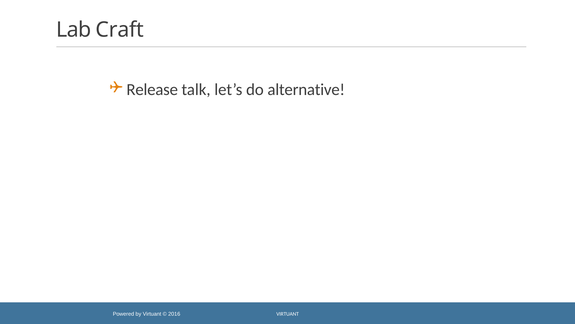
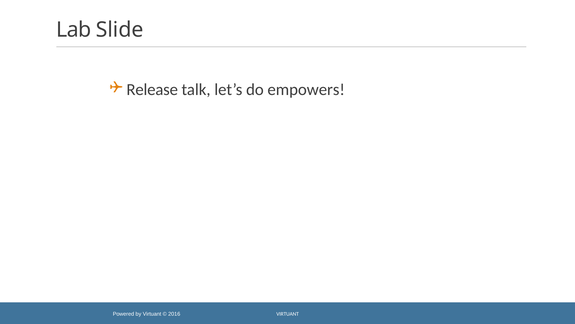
Craft: Craft -> Slide
alternative: alternative -> empowers
